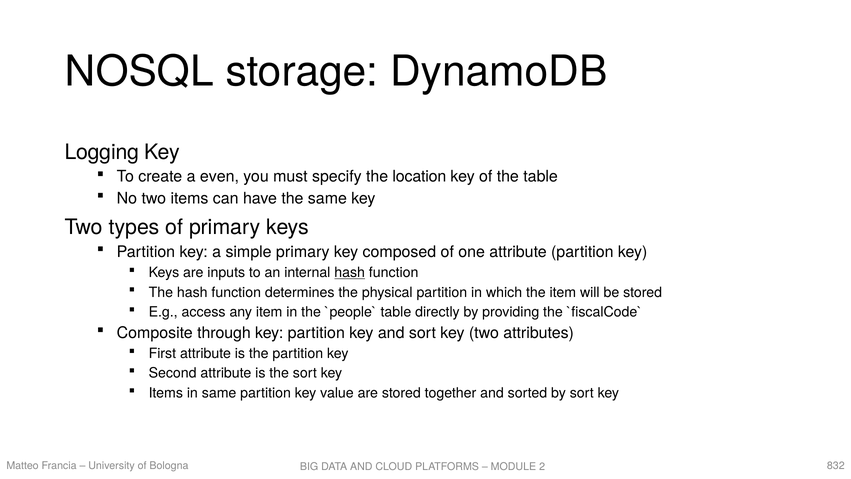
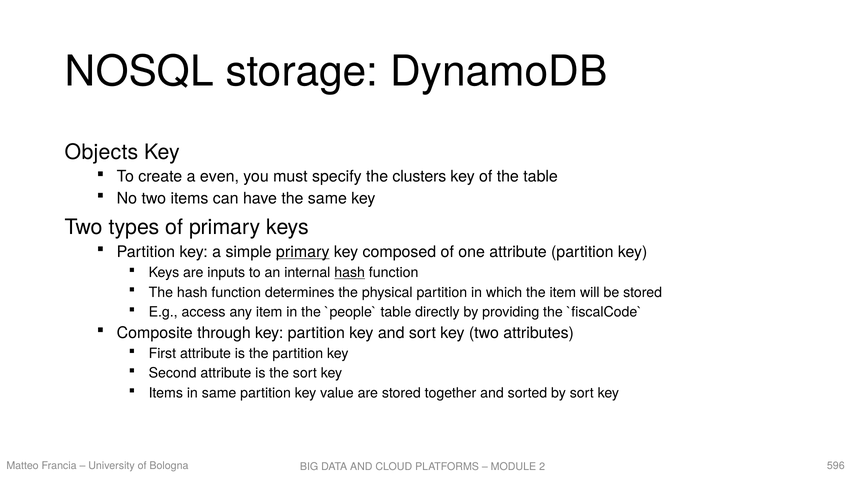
Logging: Logging -> Objects
location: location -> clusters
primary at (303, 252) underline: none -> present
832: 832 -> 596
